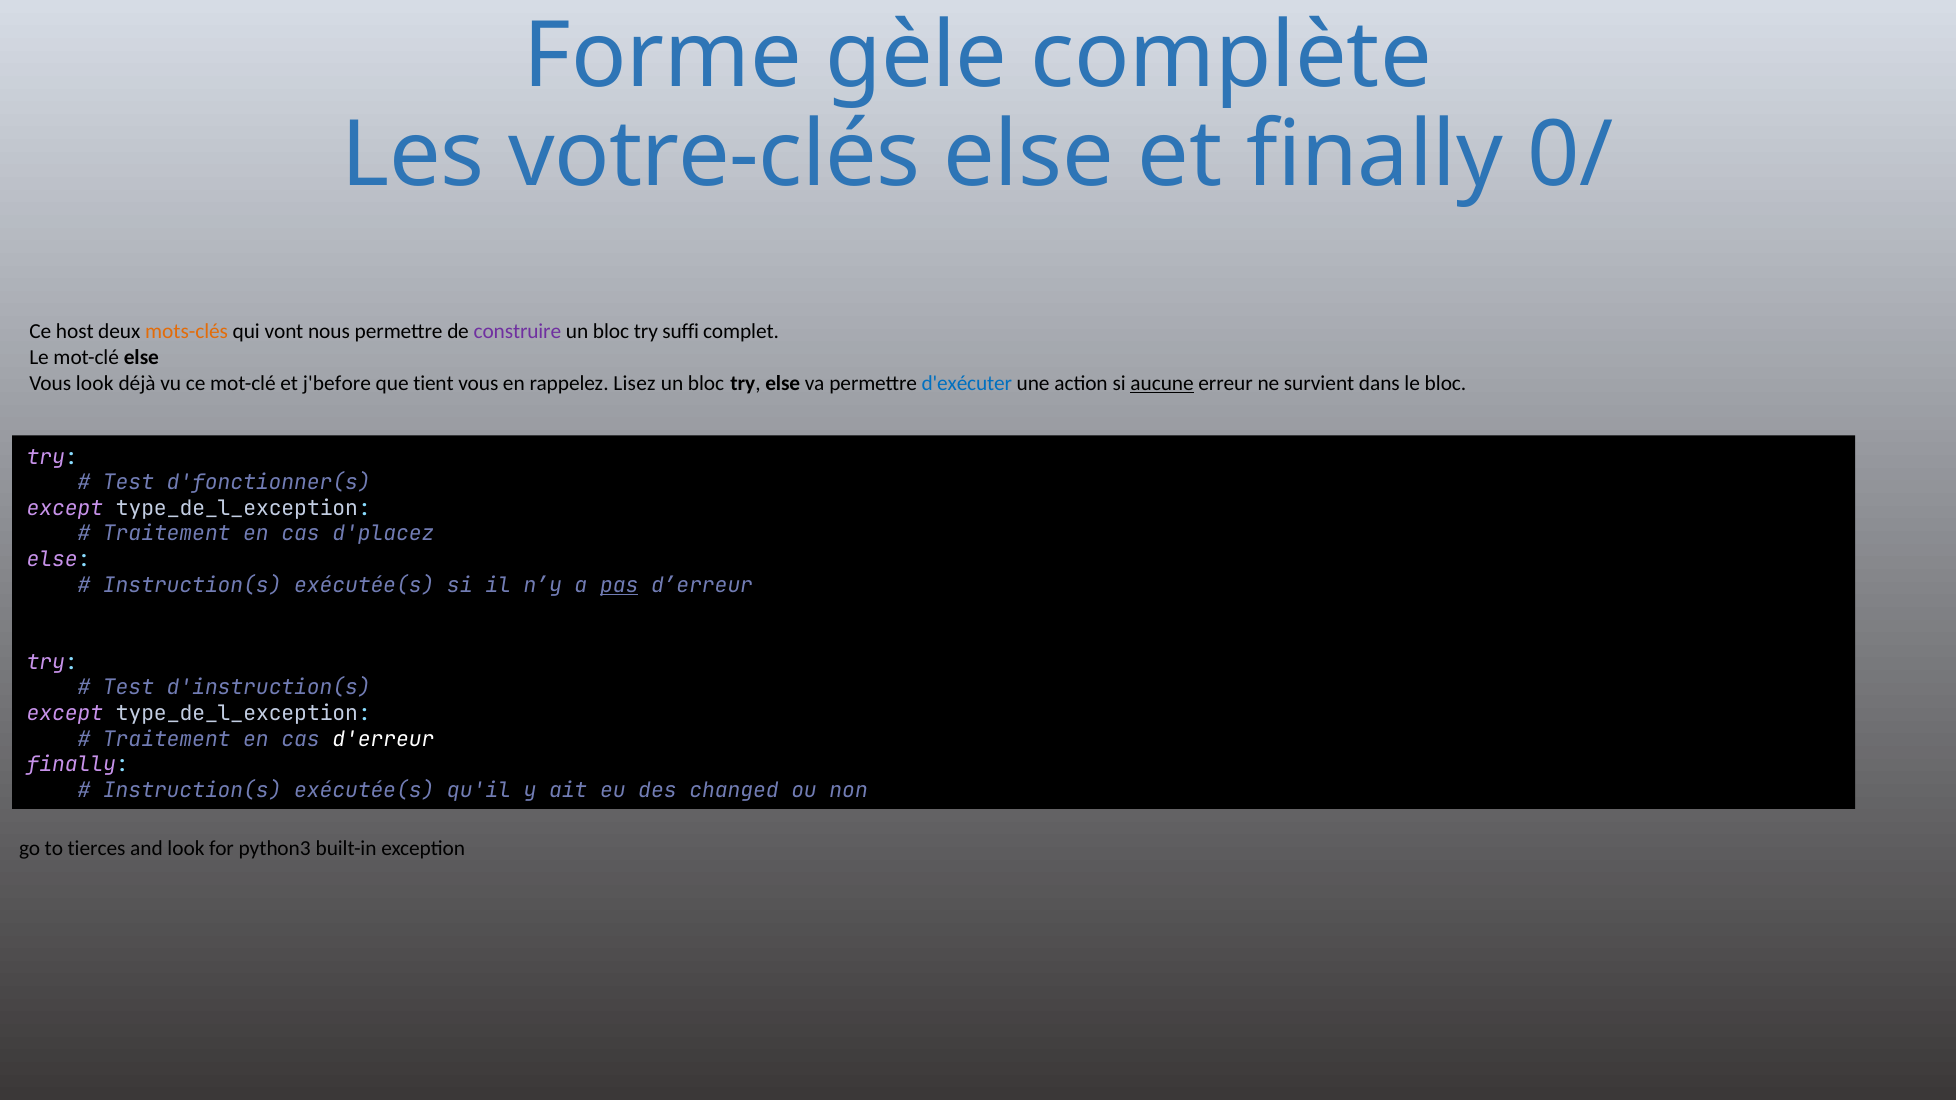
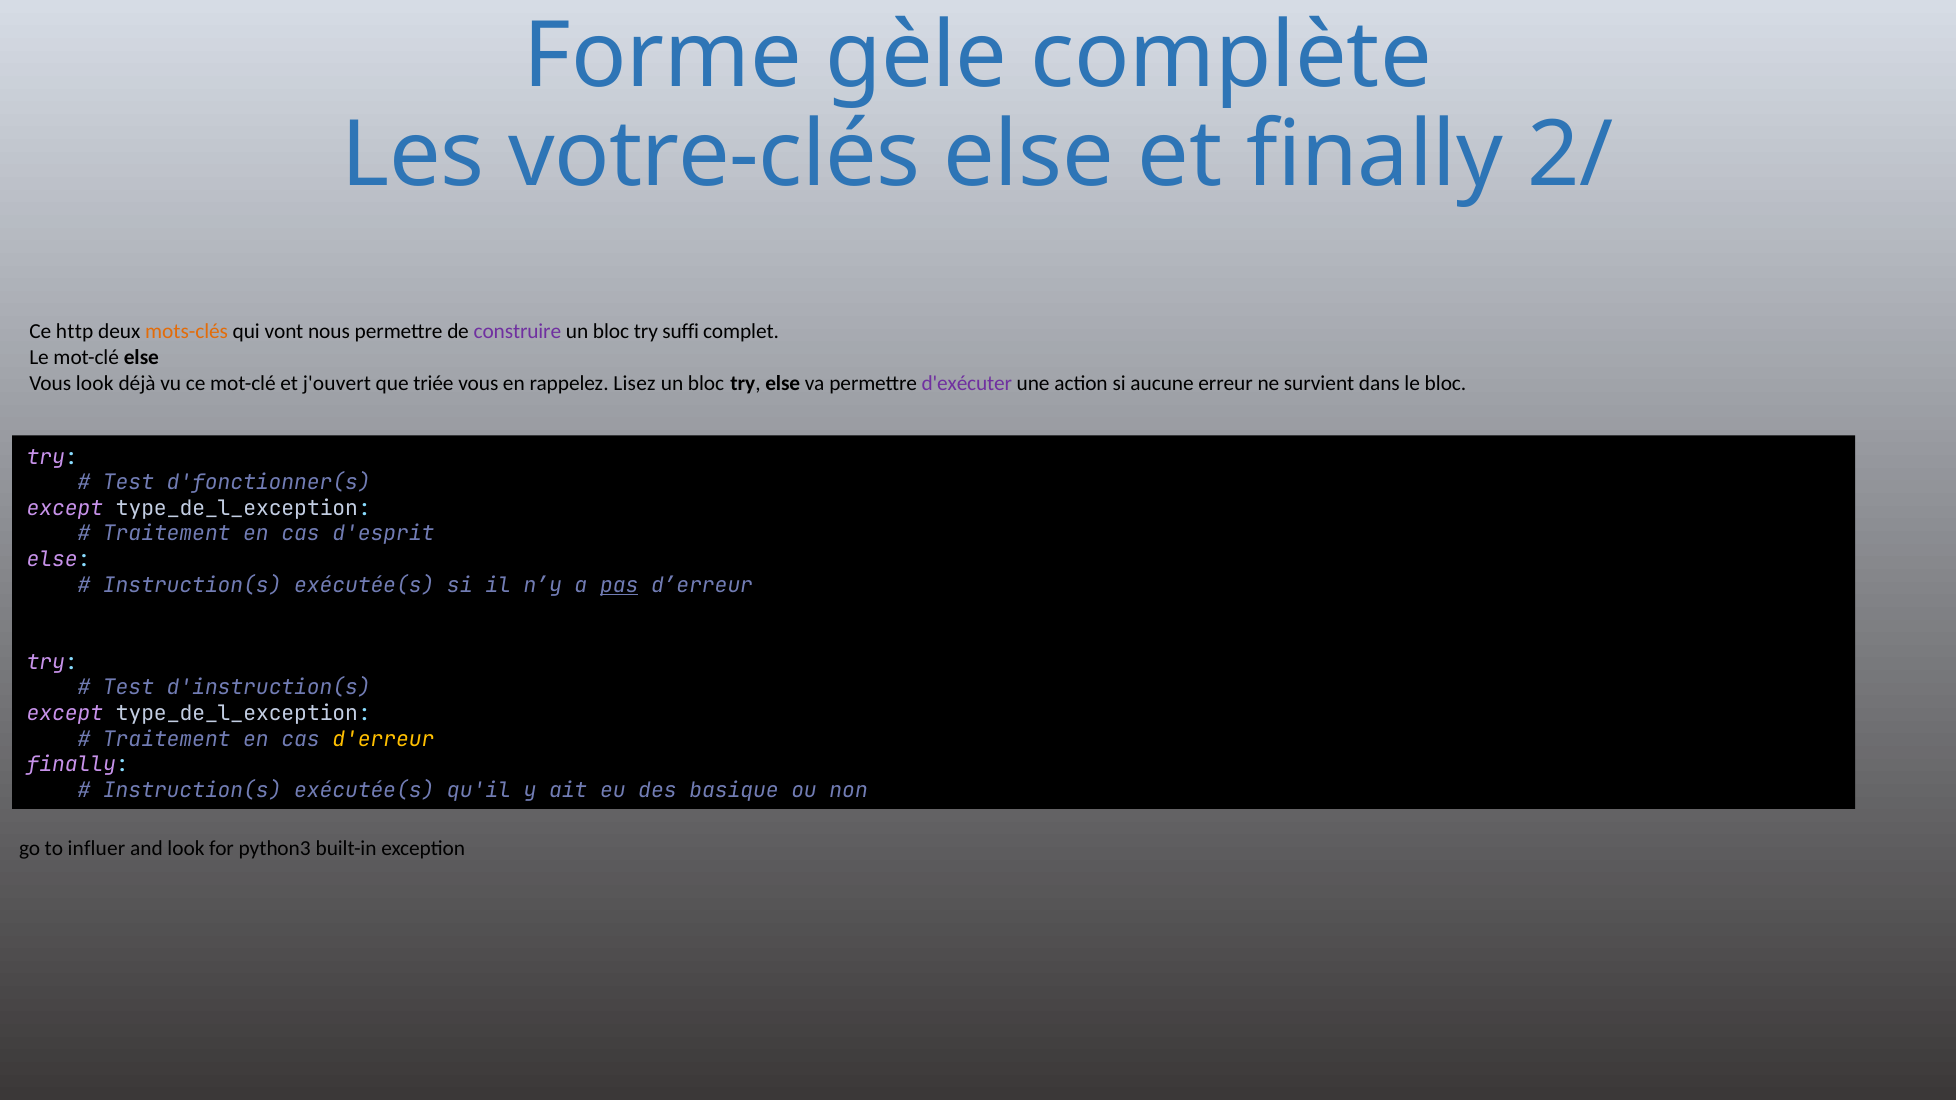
0/: 0/ -> 2/
host: host -> http
j'before: j'before -> j'ouvert
tient: tient -> triée
d'exécuter colour: blue -> purple
aucune underline: present -> none
d'placez: d'placez -> d'esprit
d'erreur colour: white -> yellow
changed: changed -> basique
tierces: tierces -> influer
